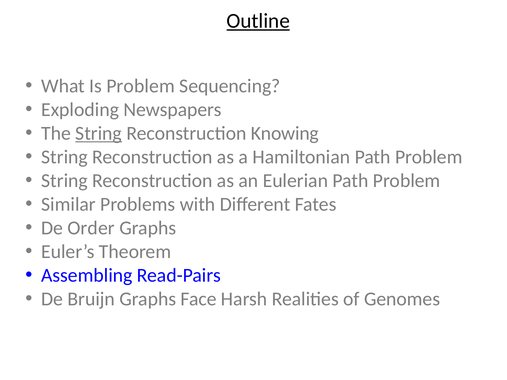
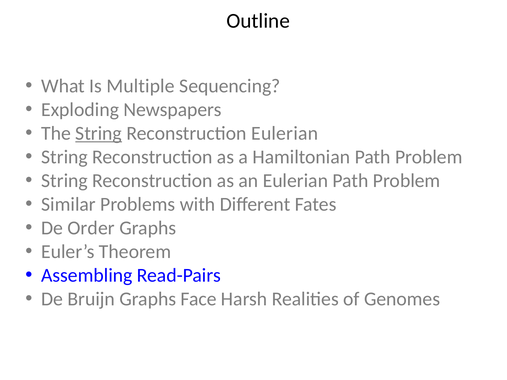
Outline underline: present -> none
Is Problem: Problem -> Multiple
Reconstruction Knowing: Knowing -> Eulerian
